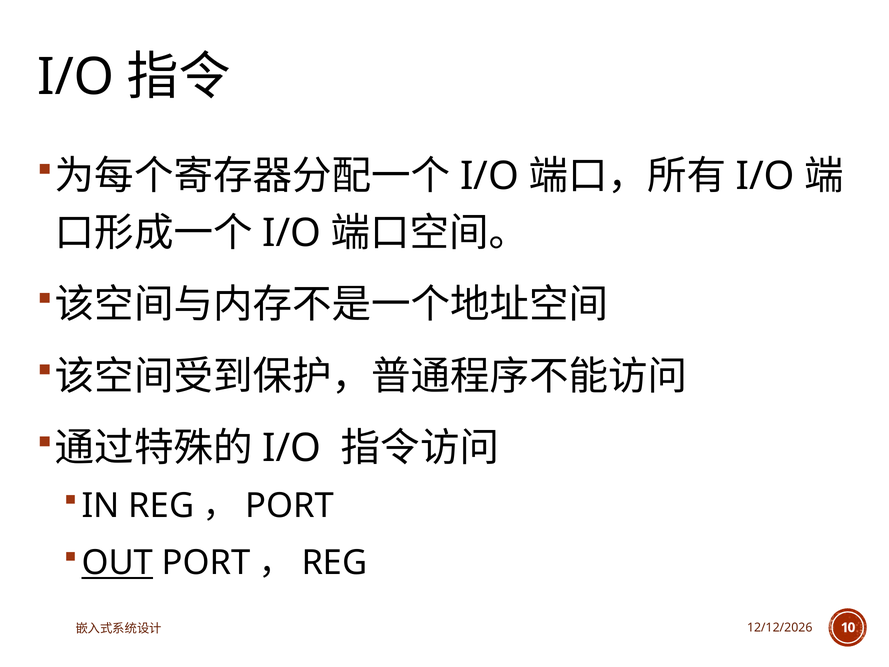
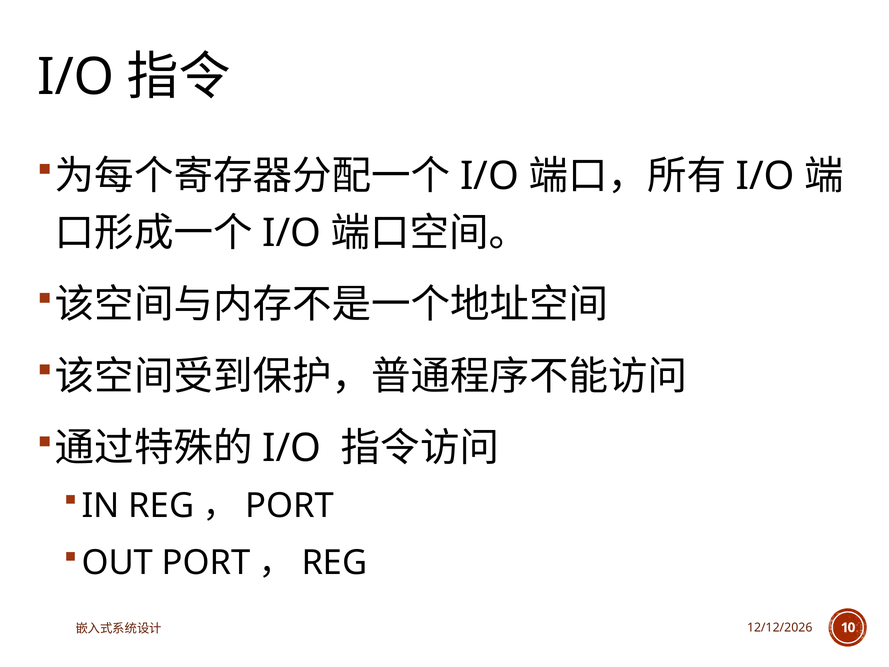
OUT underline: present -> none
